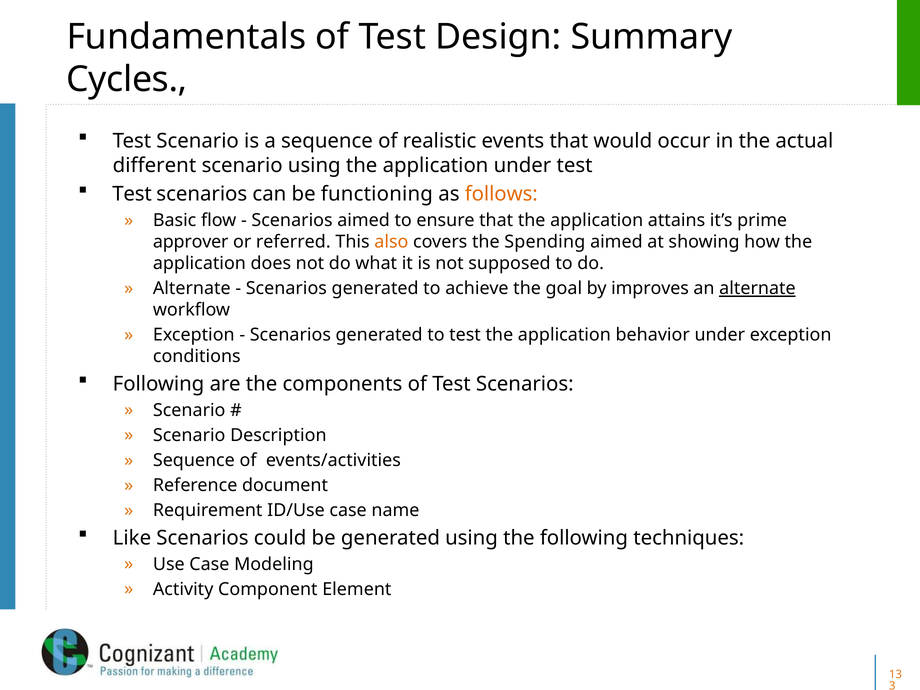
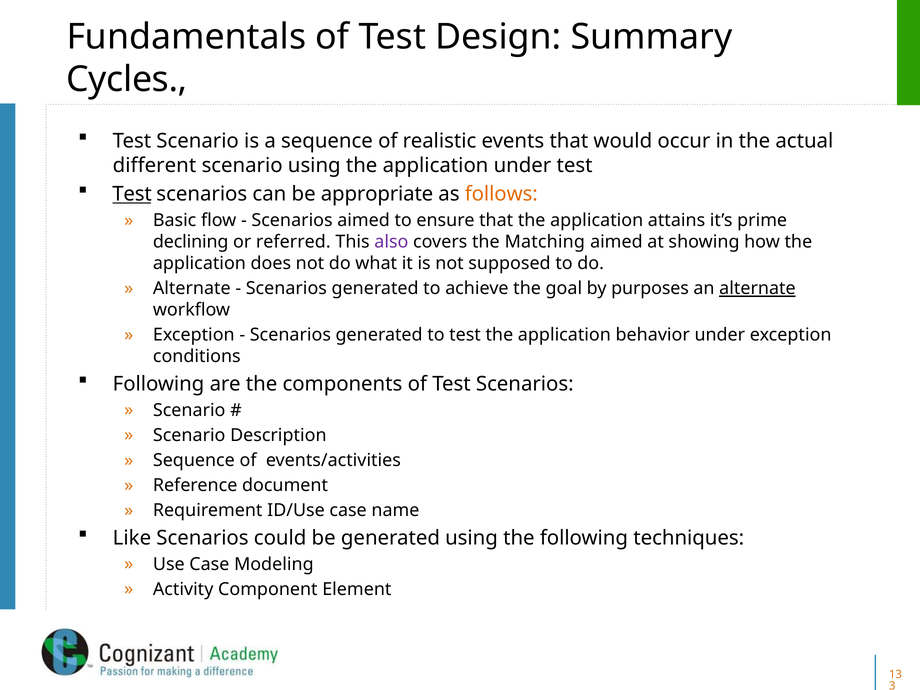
Test at (132, 194) underline: none -> present
functioning: functioning -> appropriate
approver: approver -> declining
also colour: orange -> purple
Spending: Spending -> Matching
improves: improves -> purposes
